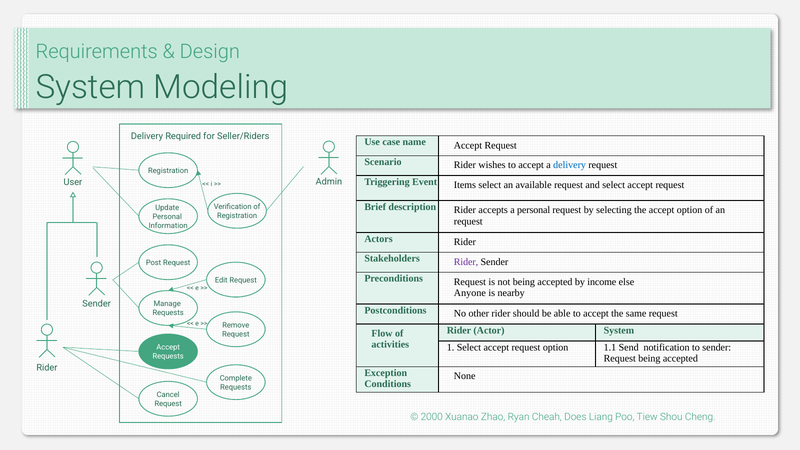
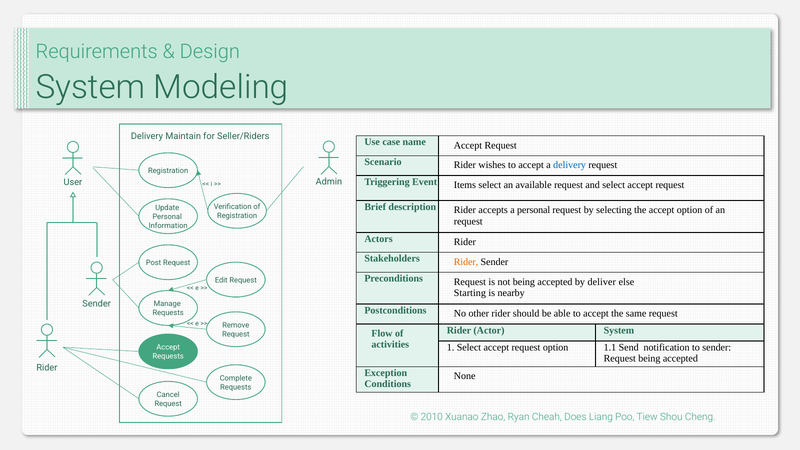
Required: Required -> Maintain
Rider at (466, 262) colour: purple -> orange
income: income -> deliver
Anyone: Anyone -> Starting
2000: 2000 -> 2010
